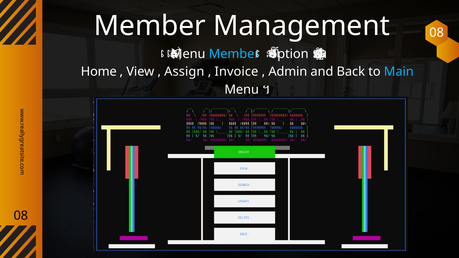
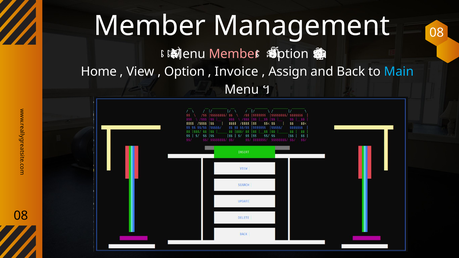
Member at (234, 54) colour: light blue -> pink
Assign at (184, 72): Assign -> Option
Admin: Admin -> Assign
